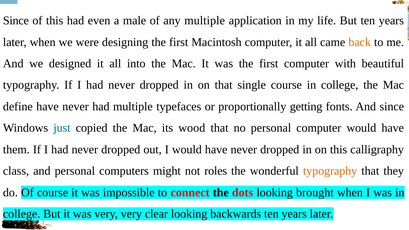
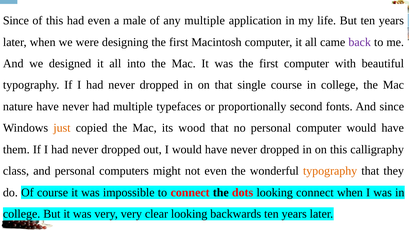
back colour: orange -> purple
define: define -> nature
getting: getting -> second
just colour: blue -> orange
not roles: roles -> even
looking brought: brought -> connect
